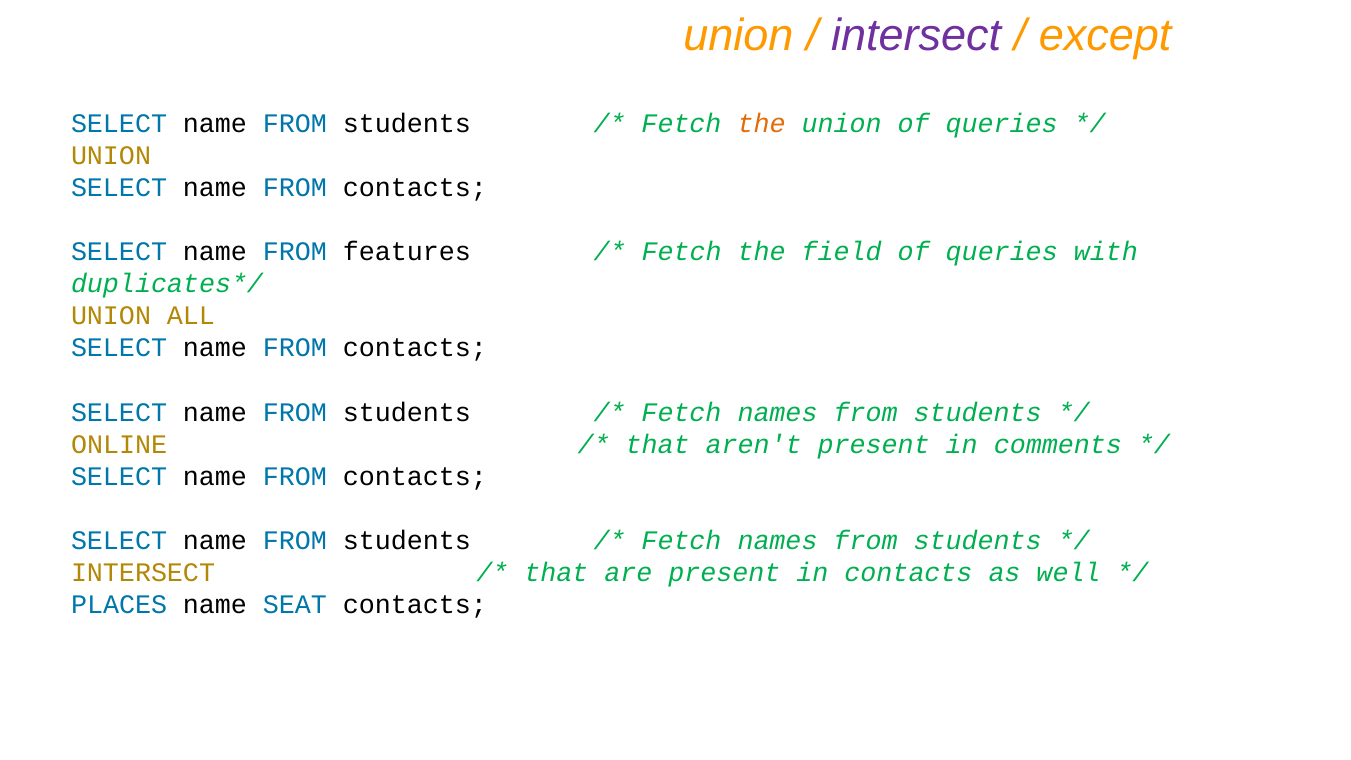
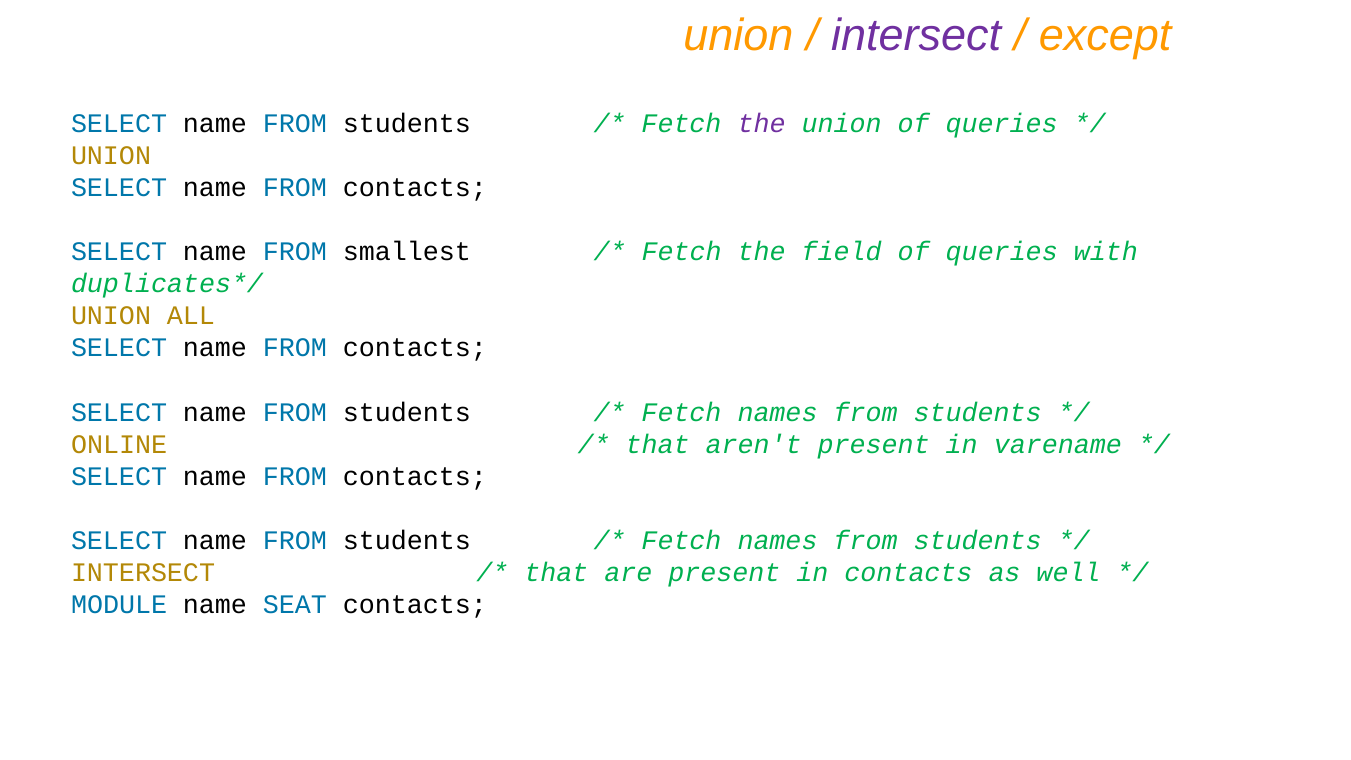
the at (762, 124) colour: orange -> purple
features: features -> smallest
comments: comments -> varename
PLACES: PLACES -> MODULE
